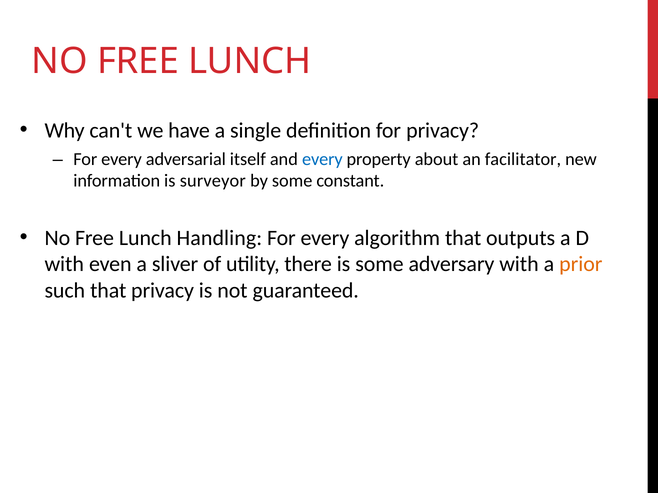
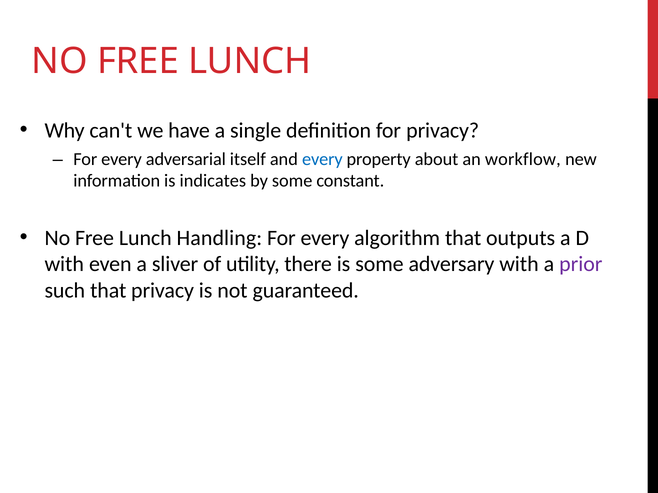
facilitator: facilitator -> workflow
surveyor: surveyor -> indicates
prior colour: orange -> purple
